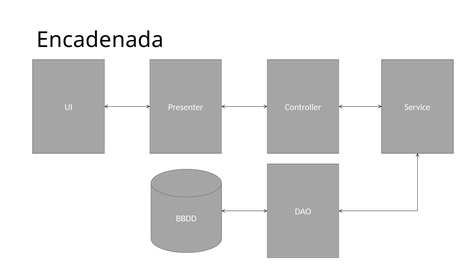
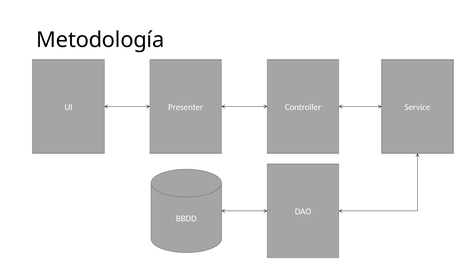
Encadenada: Encadenada -> Metodología
